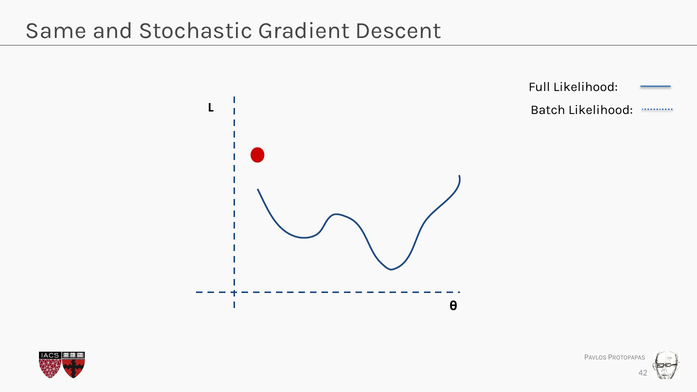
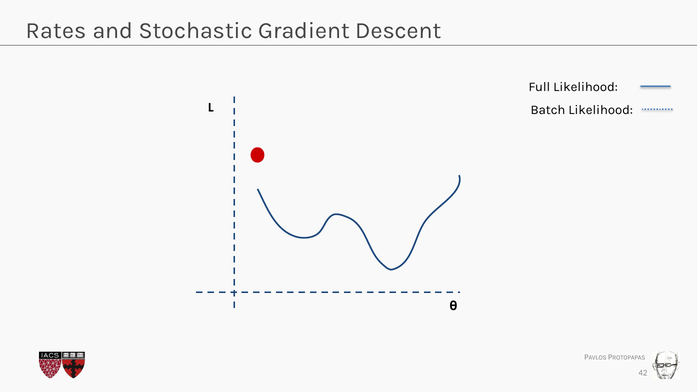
Same: Same -> Rates
